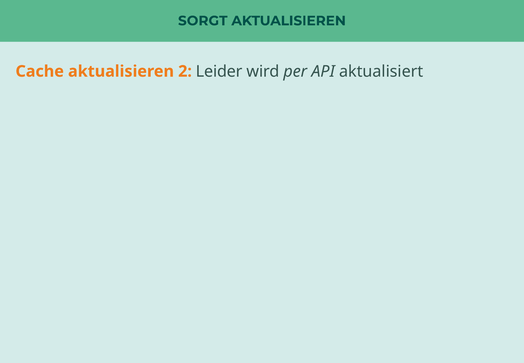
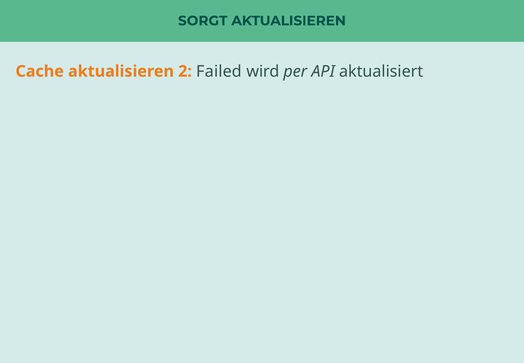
Leider: Leider -> Failed
